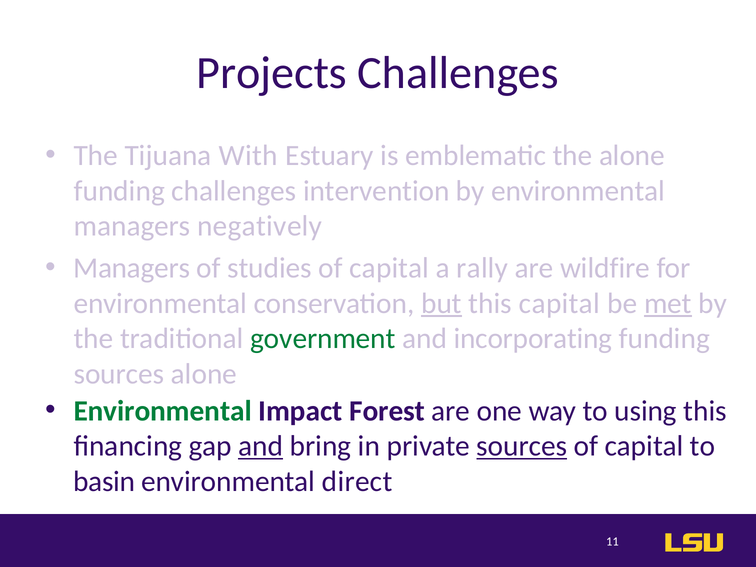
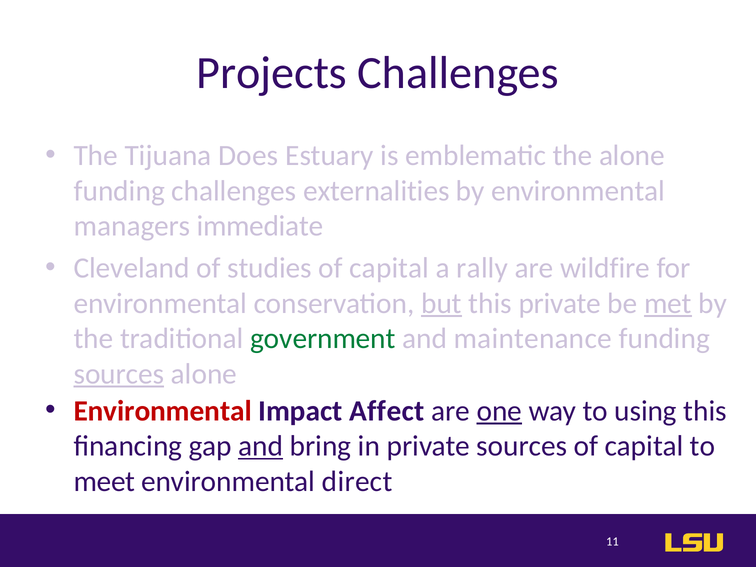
With: With -> Does
intervention: intervention -> externalities
negatively: negatively -> immediate
Managers at (132, 268): Managers -> Cleveland
this capital: capital -> private
incorporating: incorporating -> maintenance
sources at (119, 374) underline: none -> present
Environmental at (163, 411) colour: green -> red
Forest: Forest -> Affect
one underline: none -> present
sources at (522, 446) underline: present -> none
basin: basin -> meet
